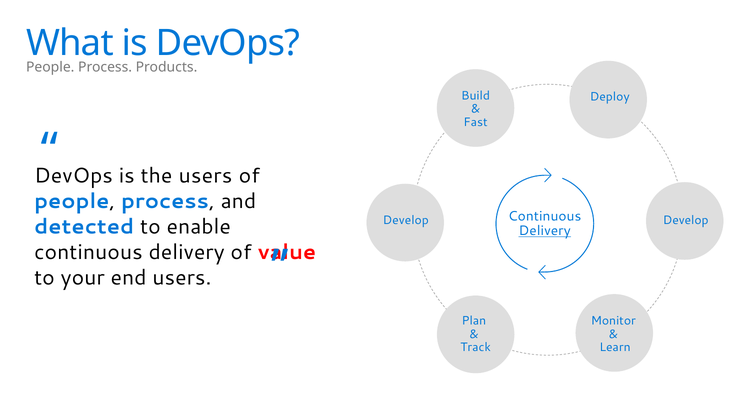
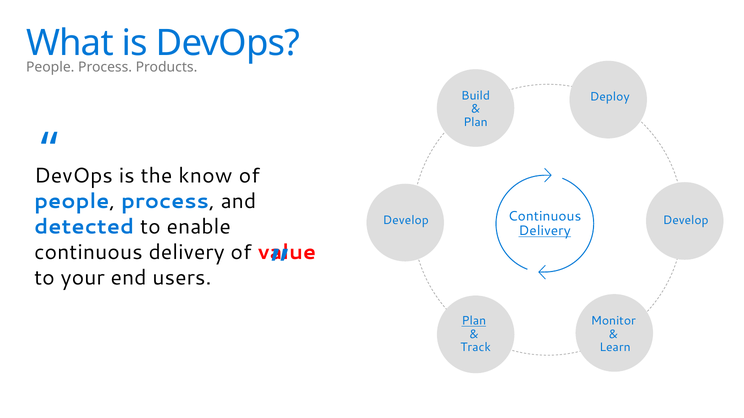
Fast at (475, 122): Fast -> Plan
the users: users -> know
Plan at (474, 321) underline: none -> present
